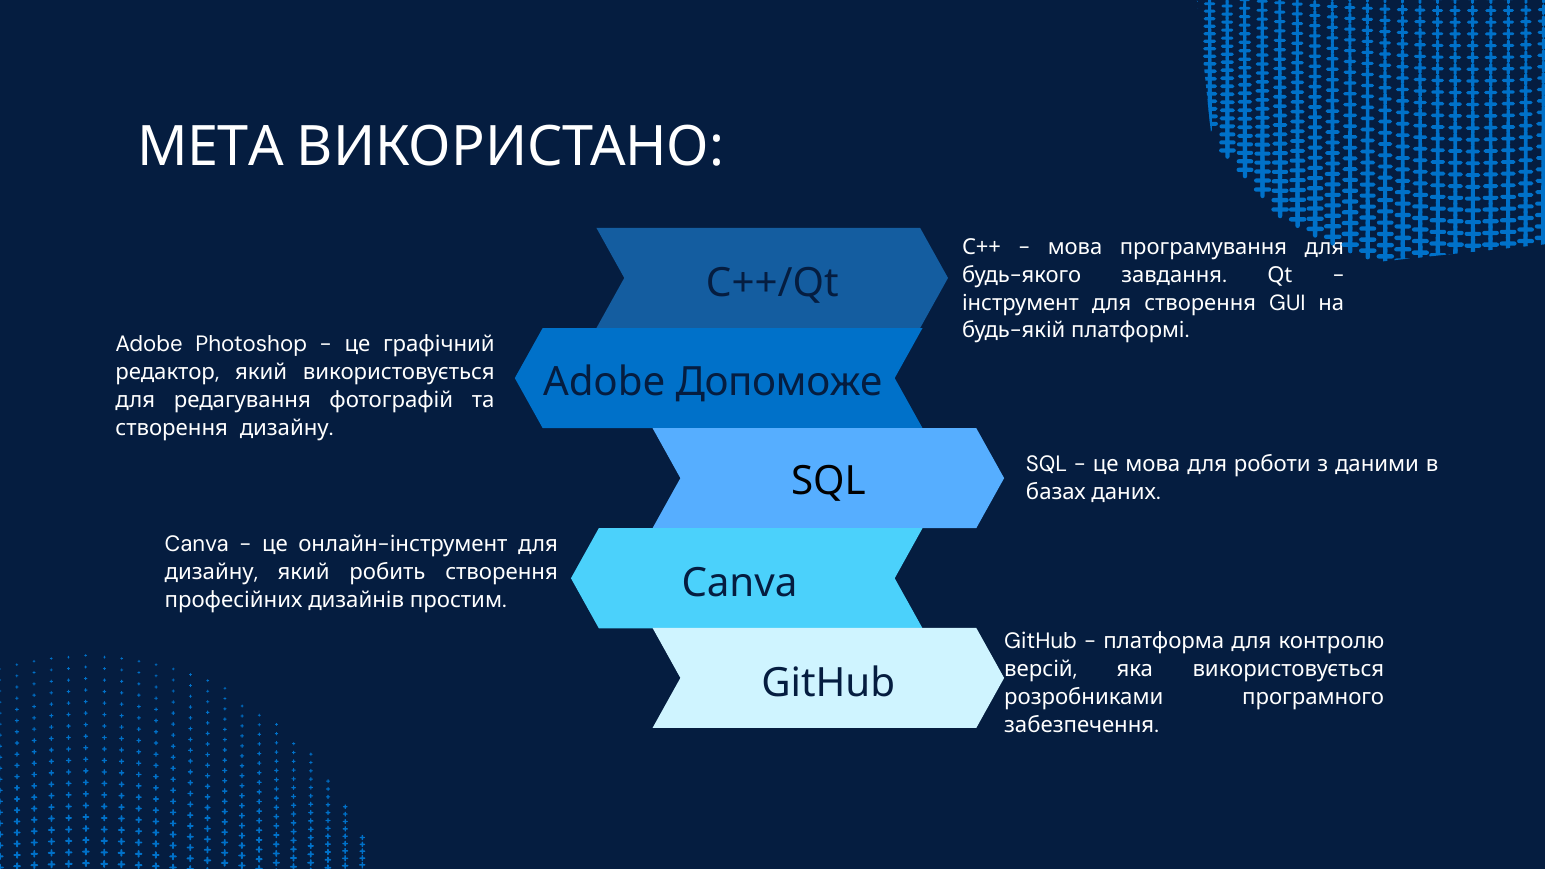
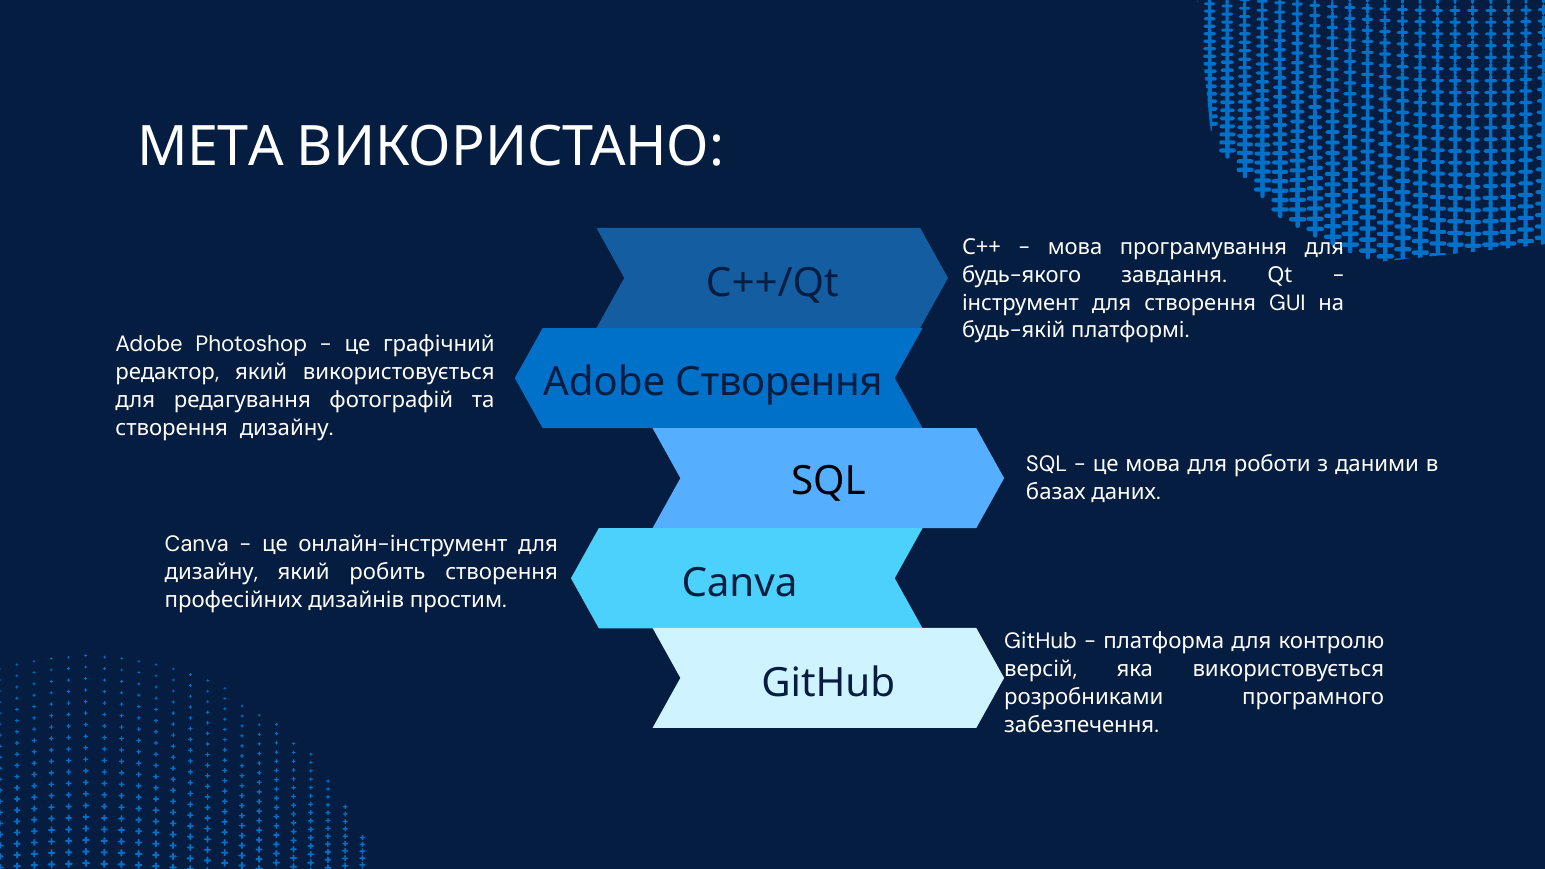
Adobe Допоможе: Допоможе -> Створення
